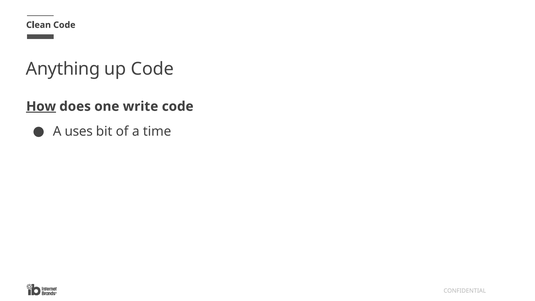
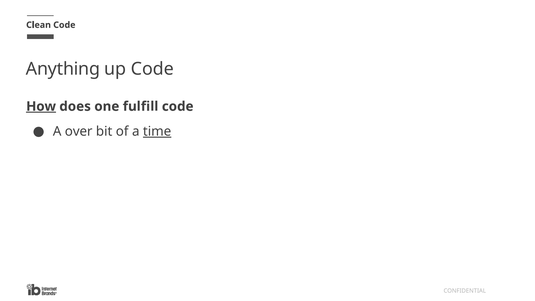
write: write -> fulfill
uses: uses -> over
time underline: none -> present
